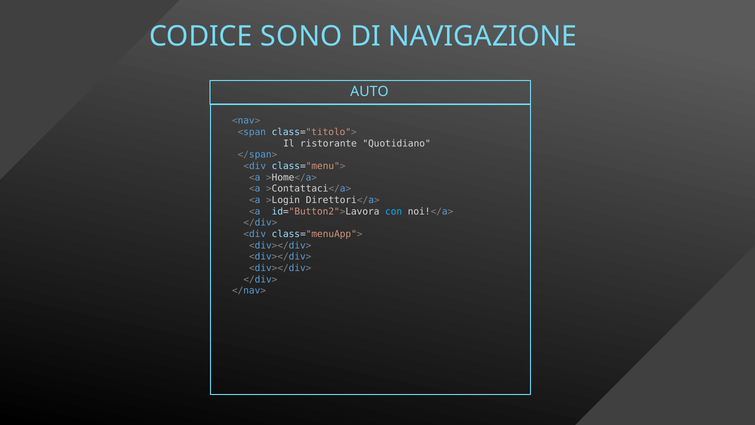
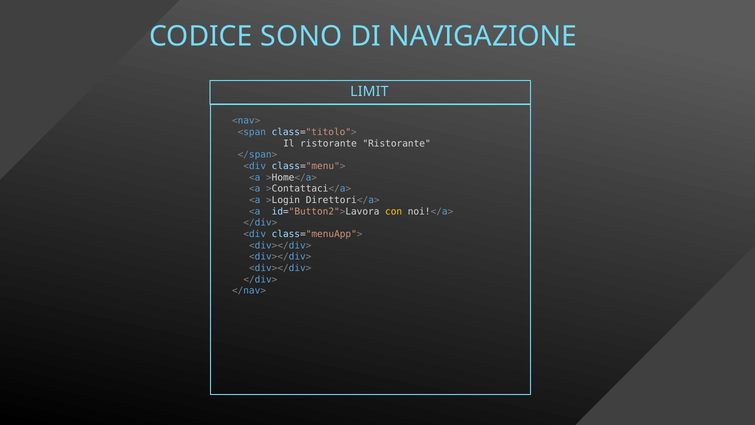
AUTO: AUTO -> LIMIT
ristorante Quotidiano: Quotidiano -> Ristorante
con colour: light blue -> yellow
